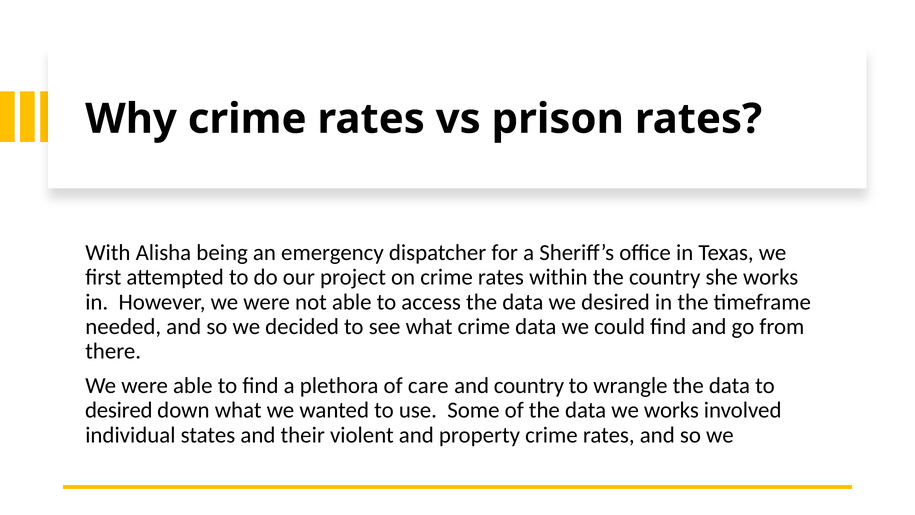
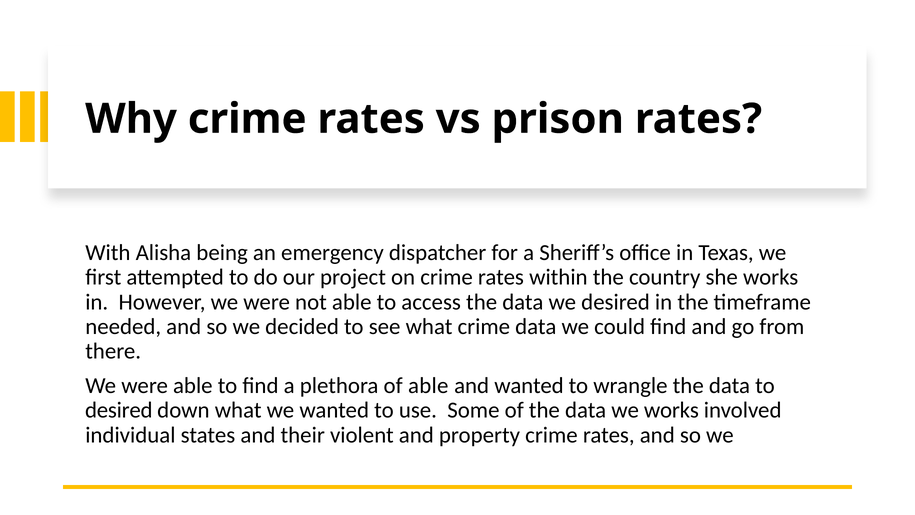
of care: care -> able
and country: country -> wanted
